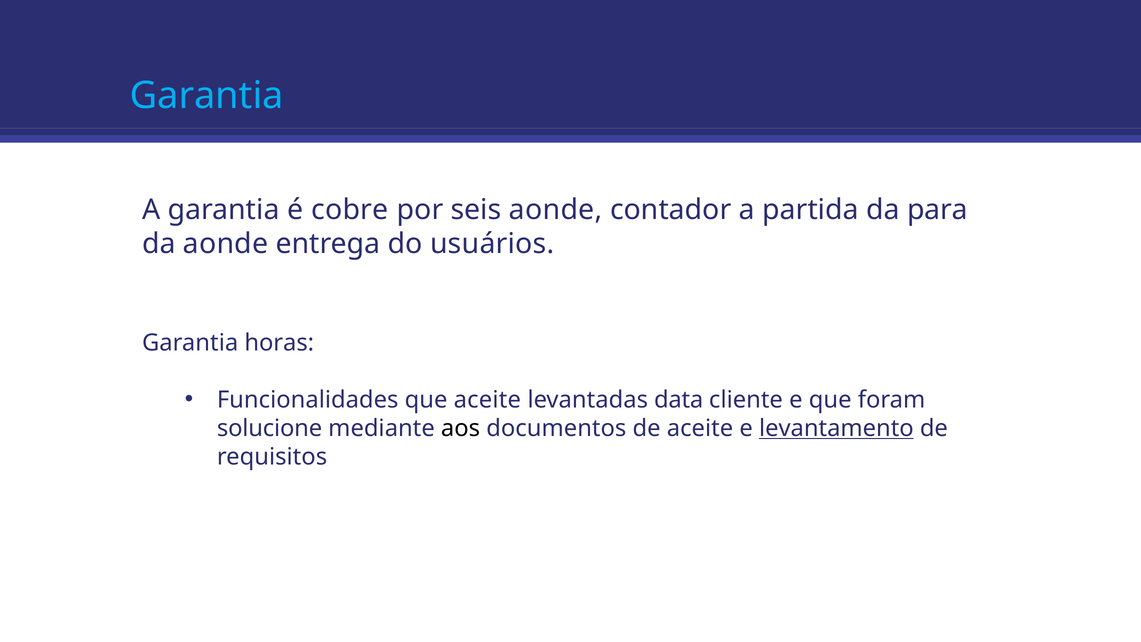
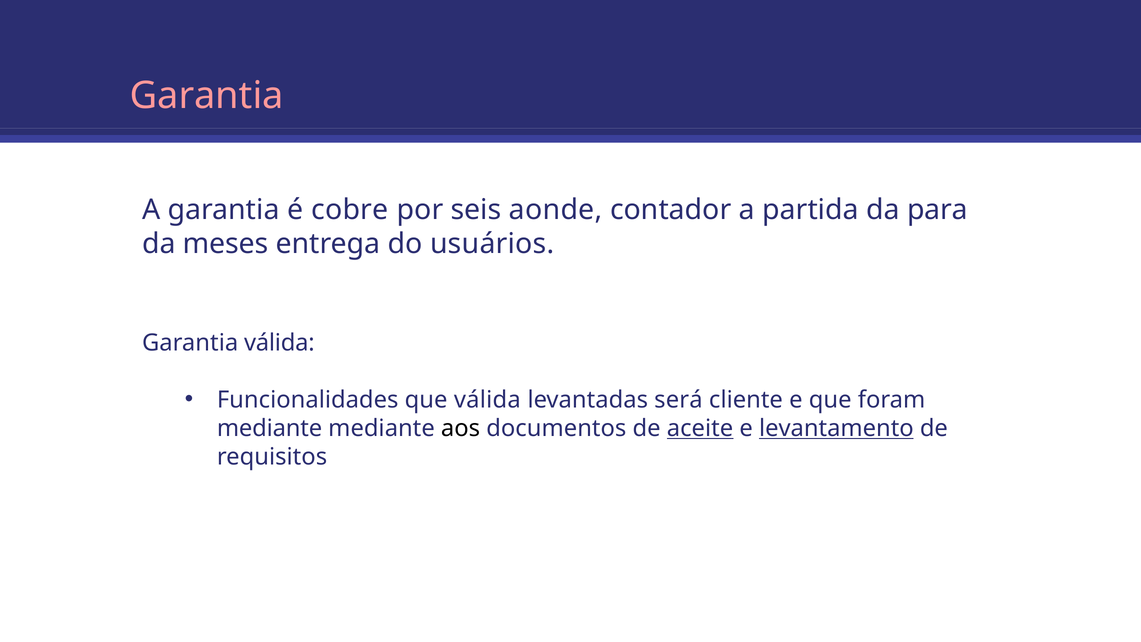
Garantia at (207, 96) colour: light blue -> pink
da aonde: aonde -> meses
Garantia horas: horas -> válida
que aceite: aceite -> válida
data: data -> será
solucione at (270, 428): solucione -> mediante
aceite at (700, 428) underline: none -> present
